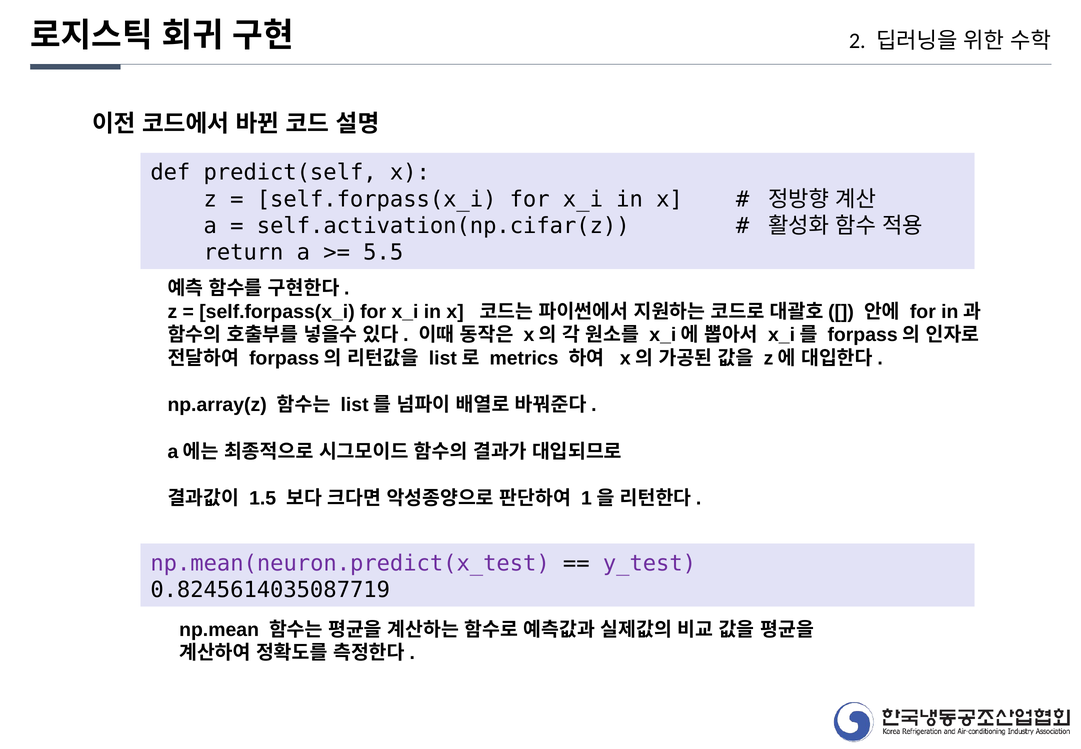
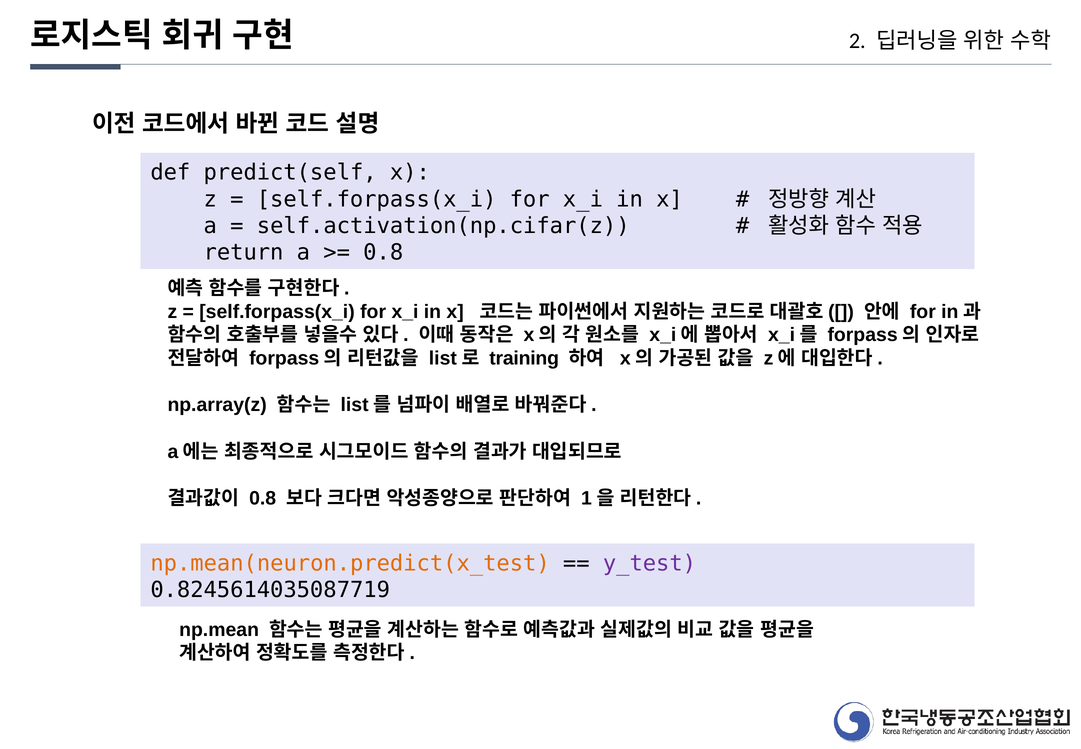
5.5 at (383, 252): 5.5 -> 0.8
metrics: metrics -> training
1.5 at (263, 498): 1.5 -> 0.8
np.mean(neuron.predict(x_test colour: purple -> orange
